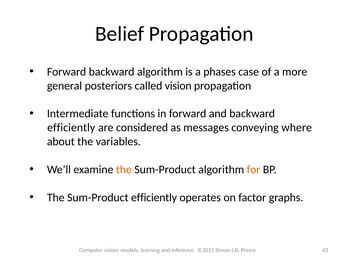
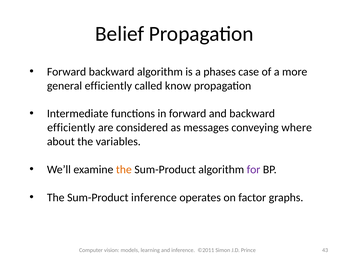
general posteriors: posteriors -> efficiently
called vision: vision -> know
for colour: orange -> purple
Sum-Product efficiently: efficiently -> inference
